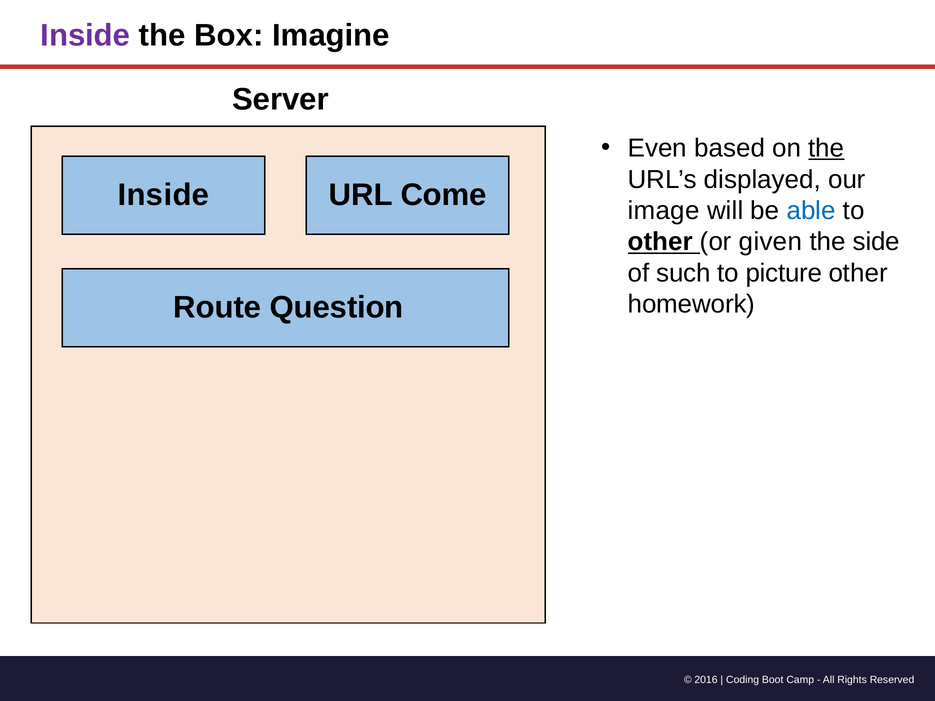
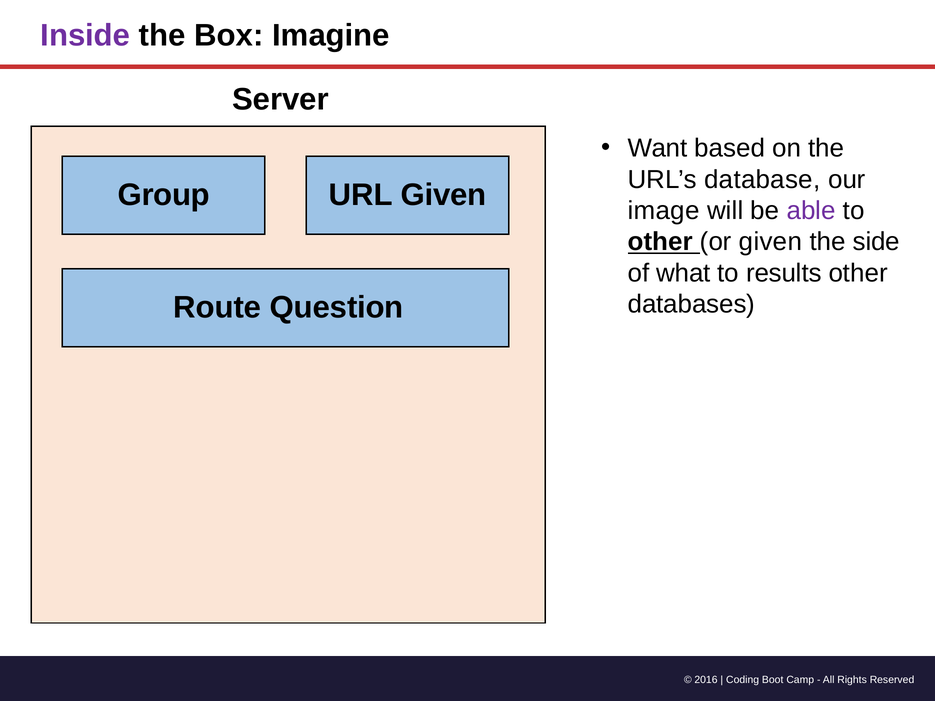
Even: Even -> Want
the at (826, 148) underline: present -> none
displayed: displayed -> database
Inside at (163, 195): Inside -> Group
URL Come: Come -> Given
able colour: blue -> purple
such: such -> what
picture: picture -> results
homework: homework -> databases
